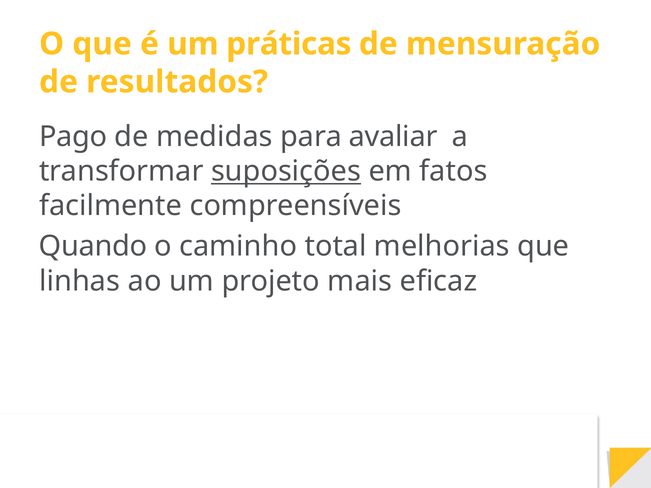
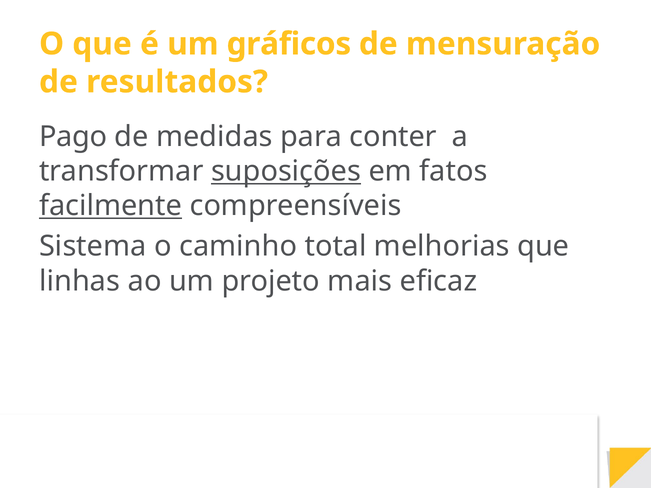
práticas: práticas -> gráficos
avaliar: avaliar -> conter
facilmente underline: none -> present
Quando: Quando -> Sistema
